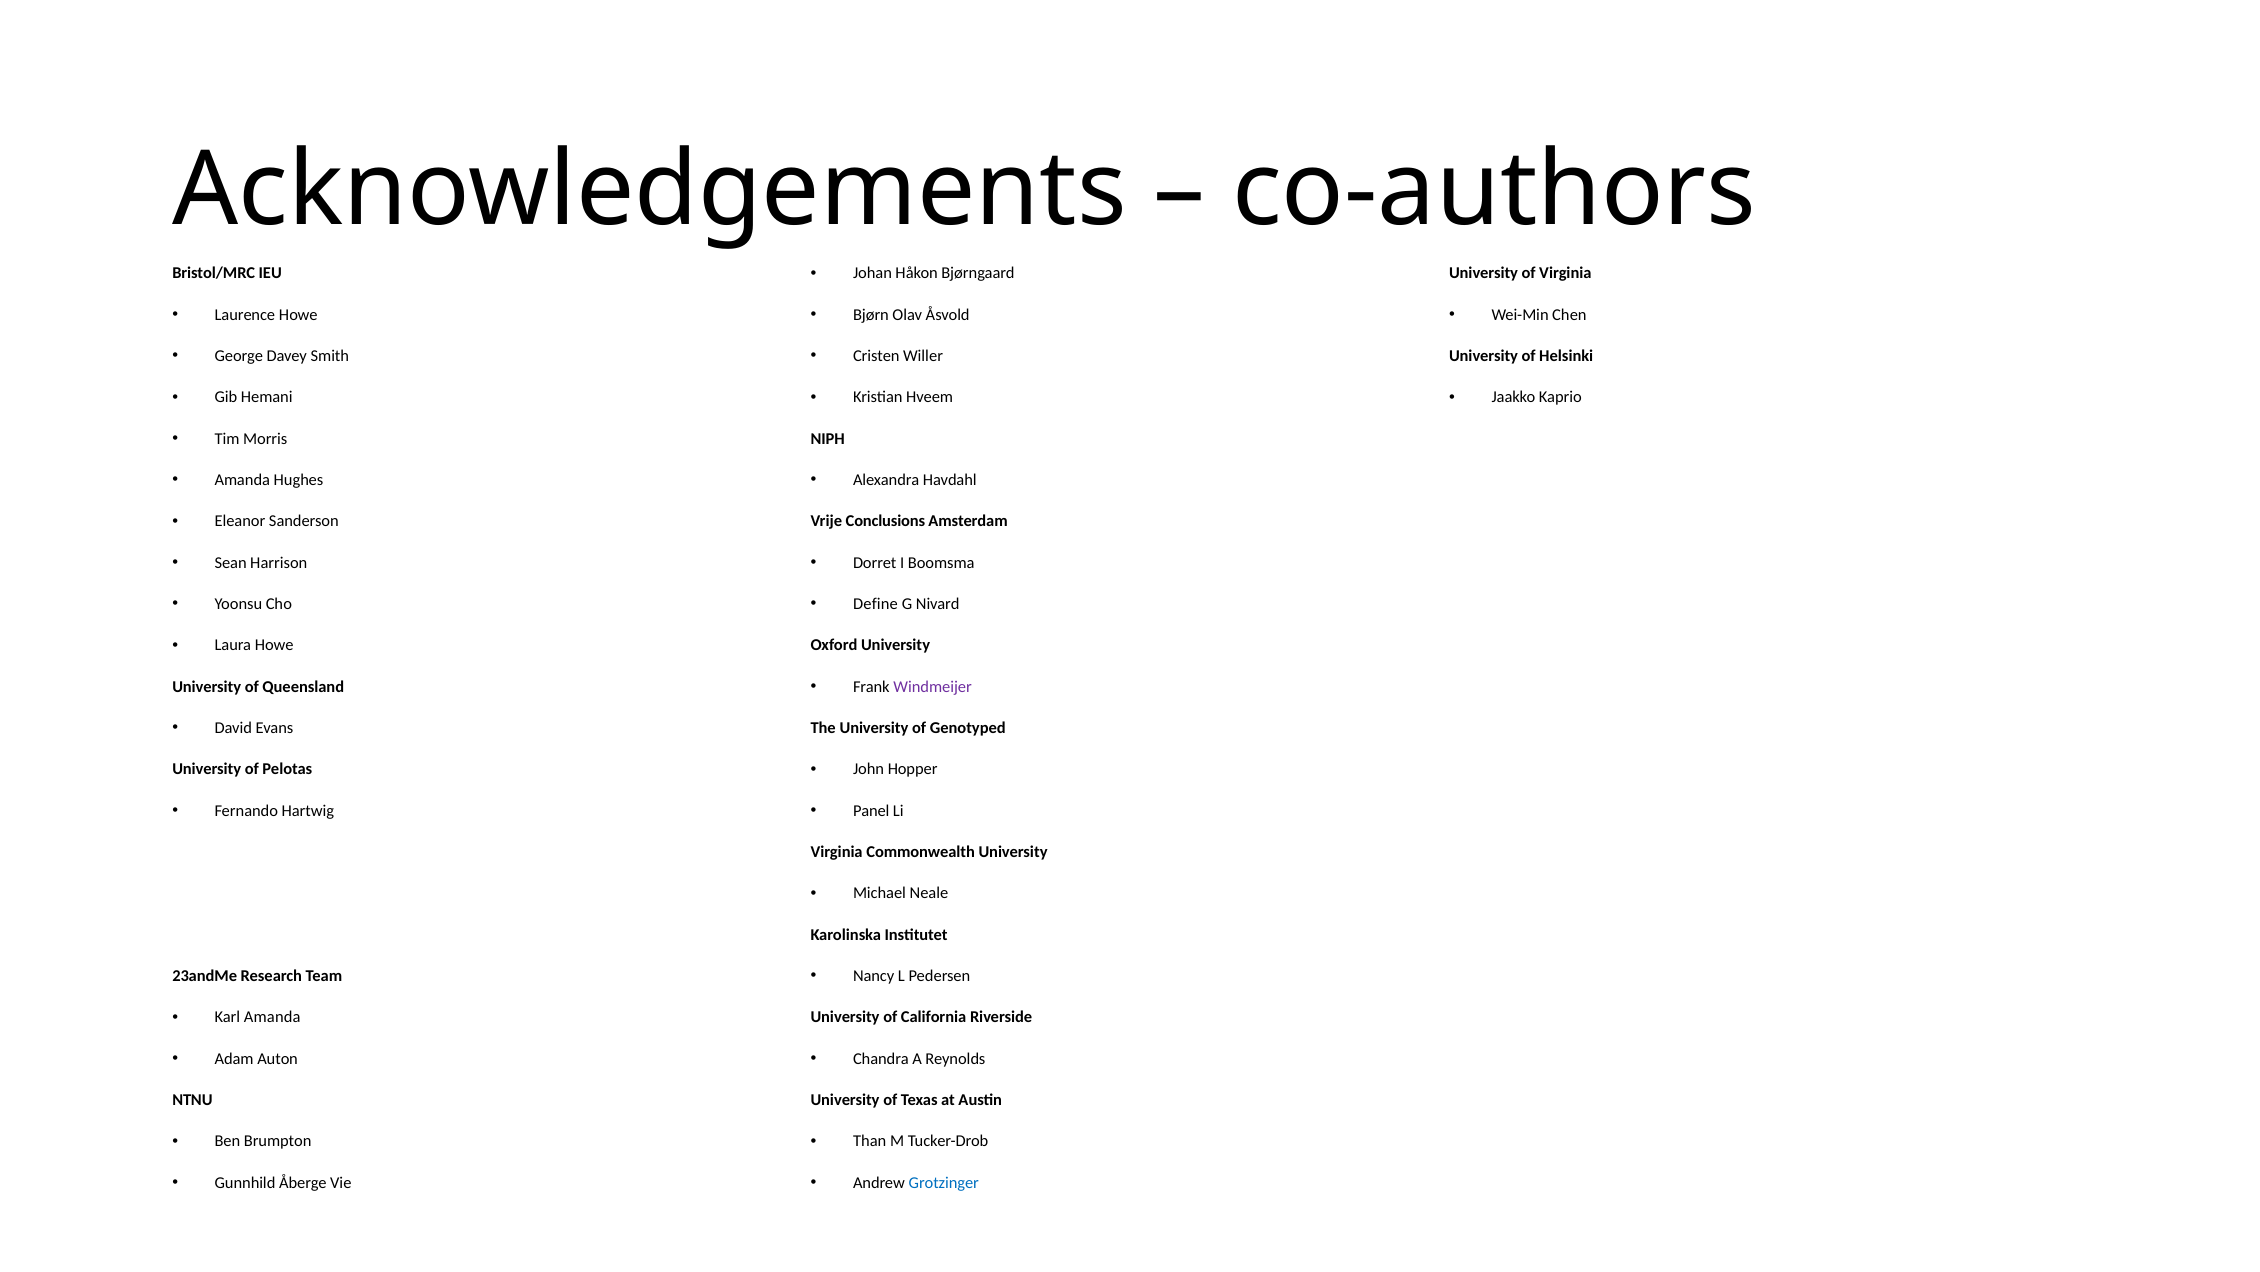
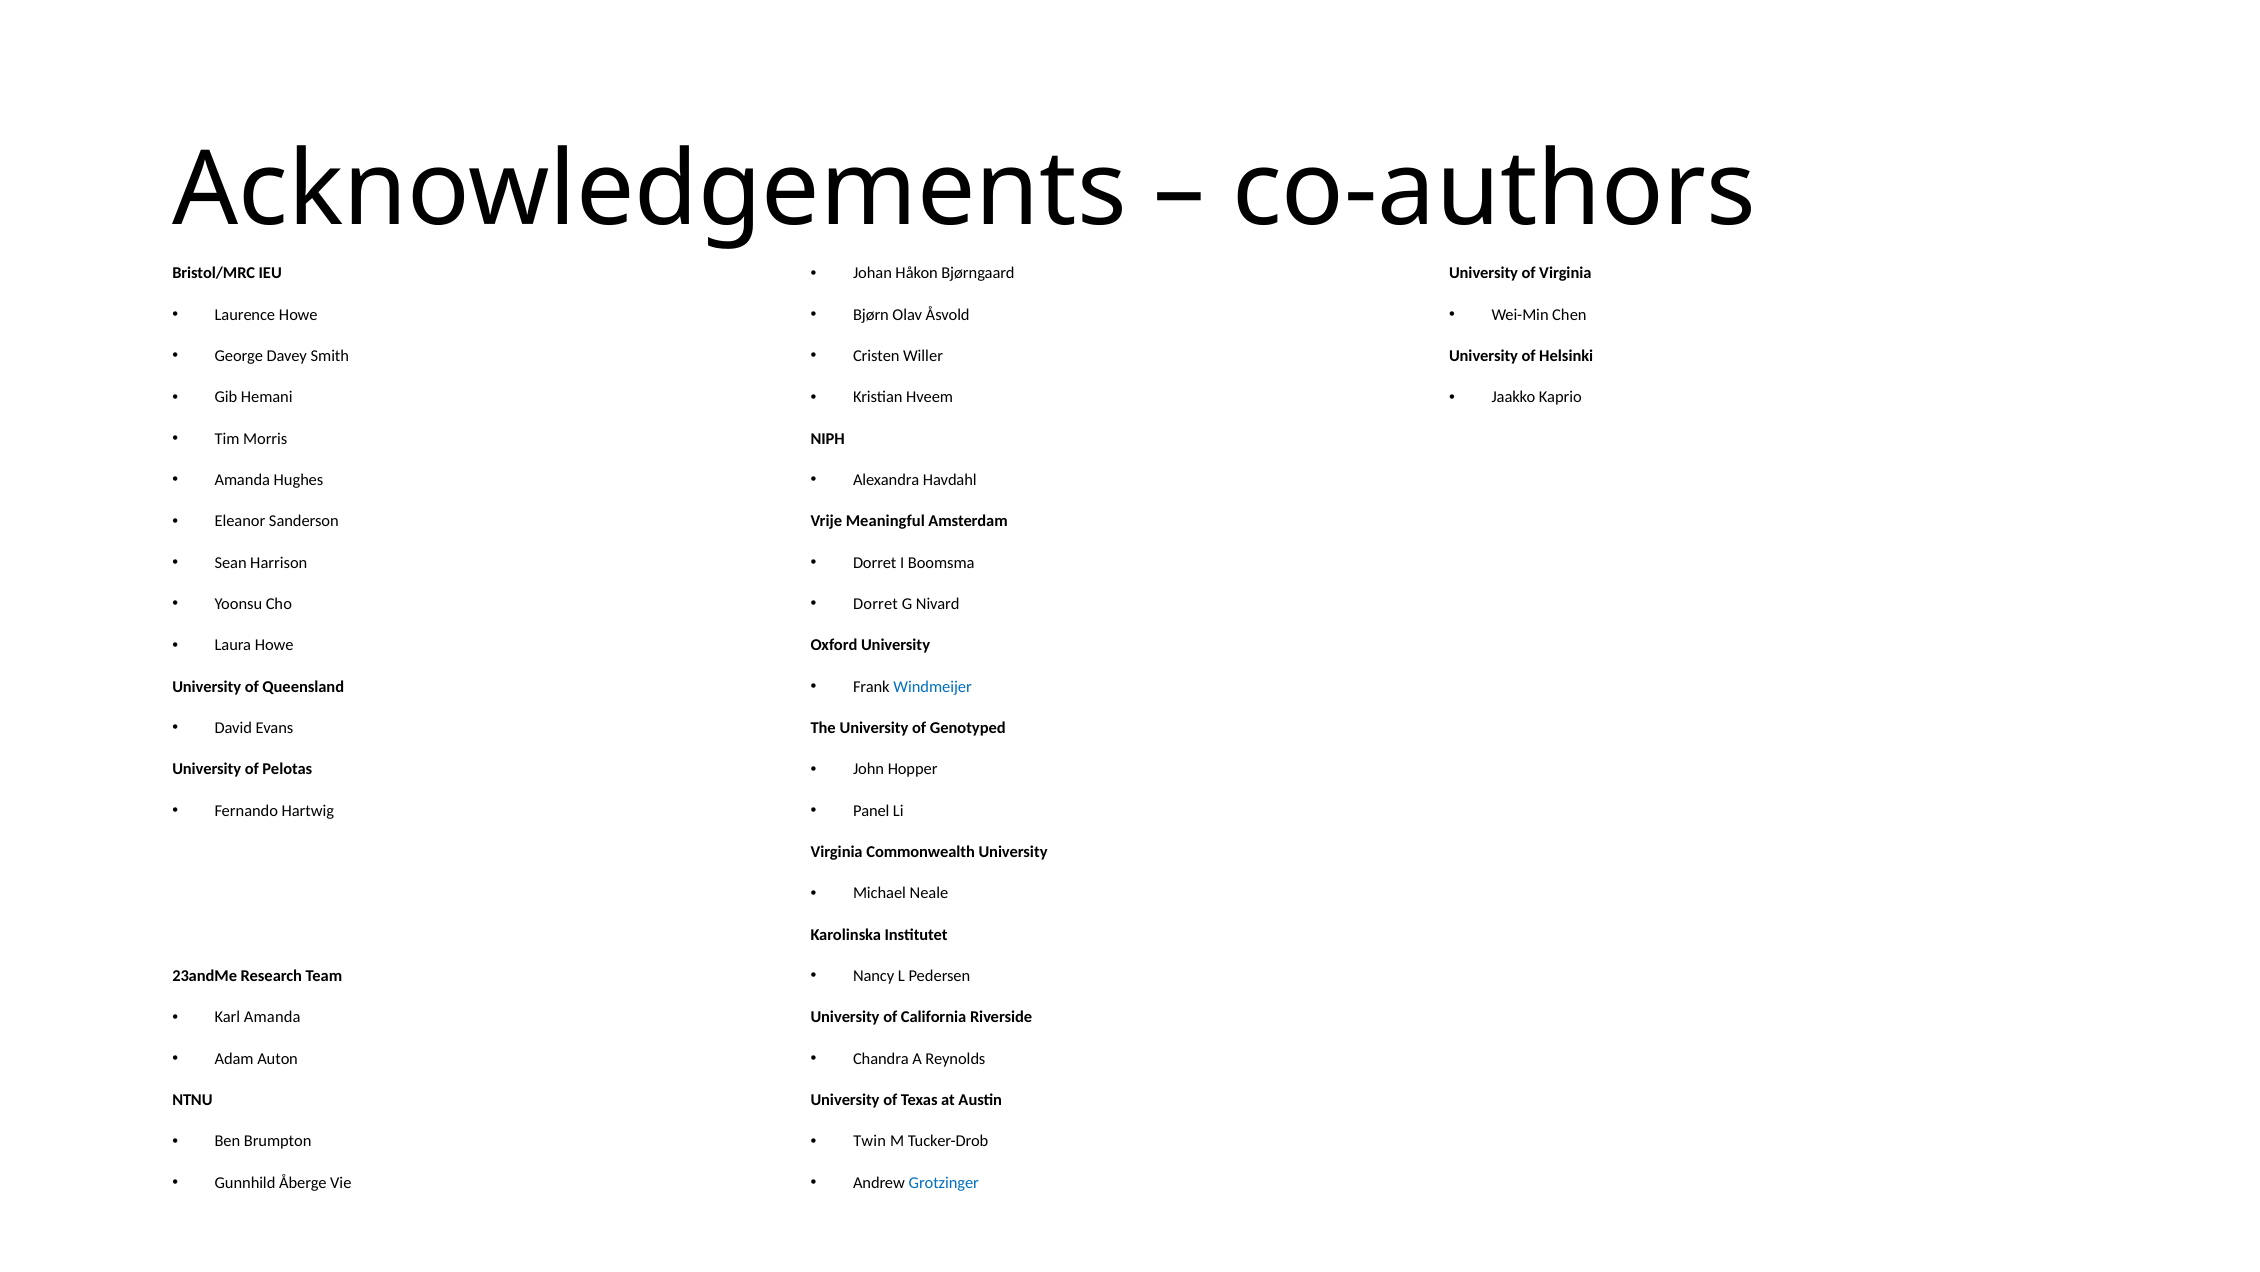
Conclusions: Conclusions -> Meaningful
Define at (876, 604): Define -> Dorret
Windmeijer colour: purple -> blue
Than: Than -> Twin
